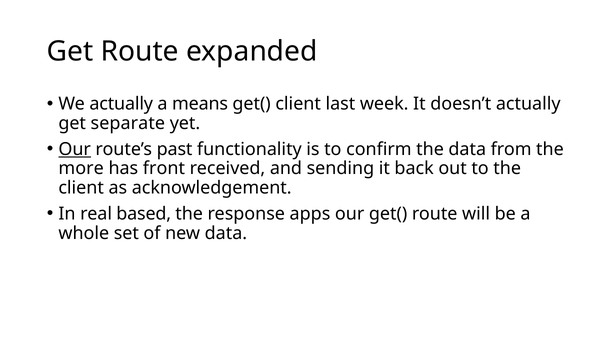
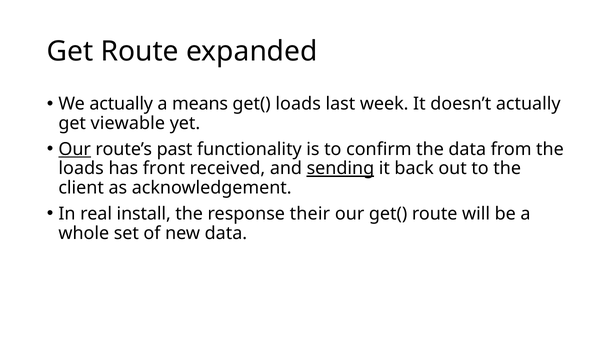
get( client: client -> loads
separate: separate -> viewable
more at (81, 169): more -> loads
sending underline: none -> present
based: based -> install
apps: apps -> their
